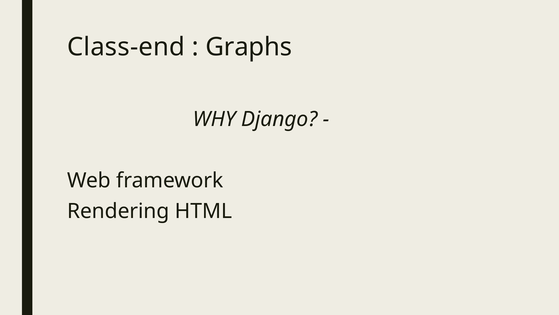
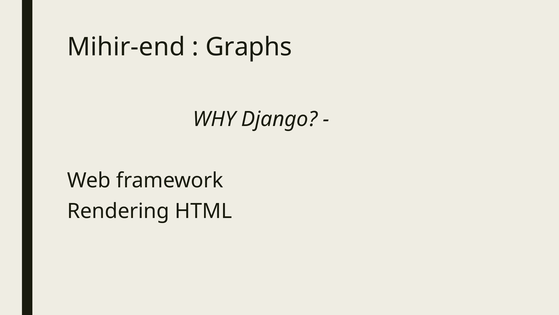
Class-end: Class-end -> Mihir-end
